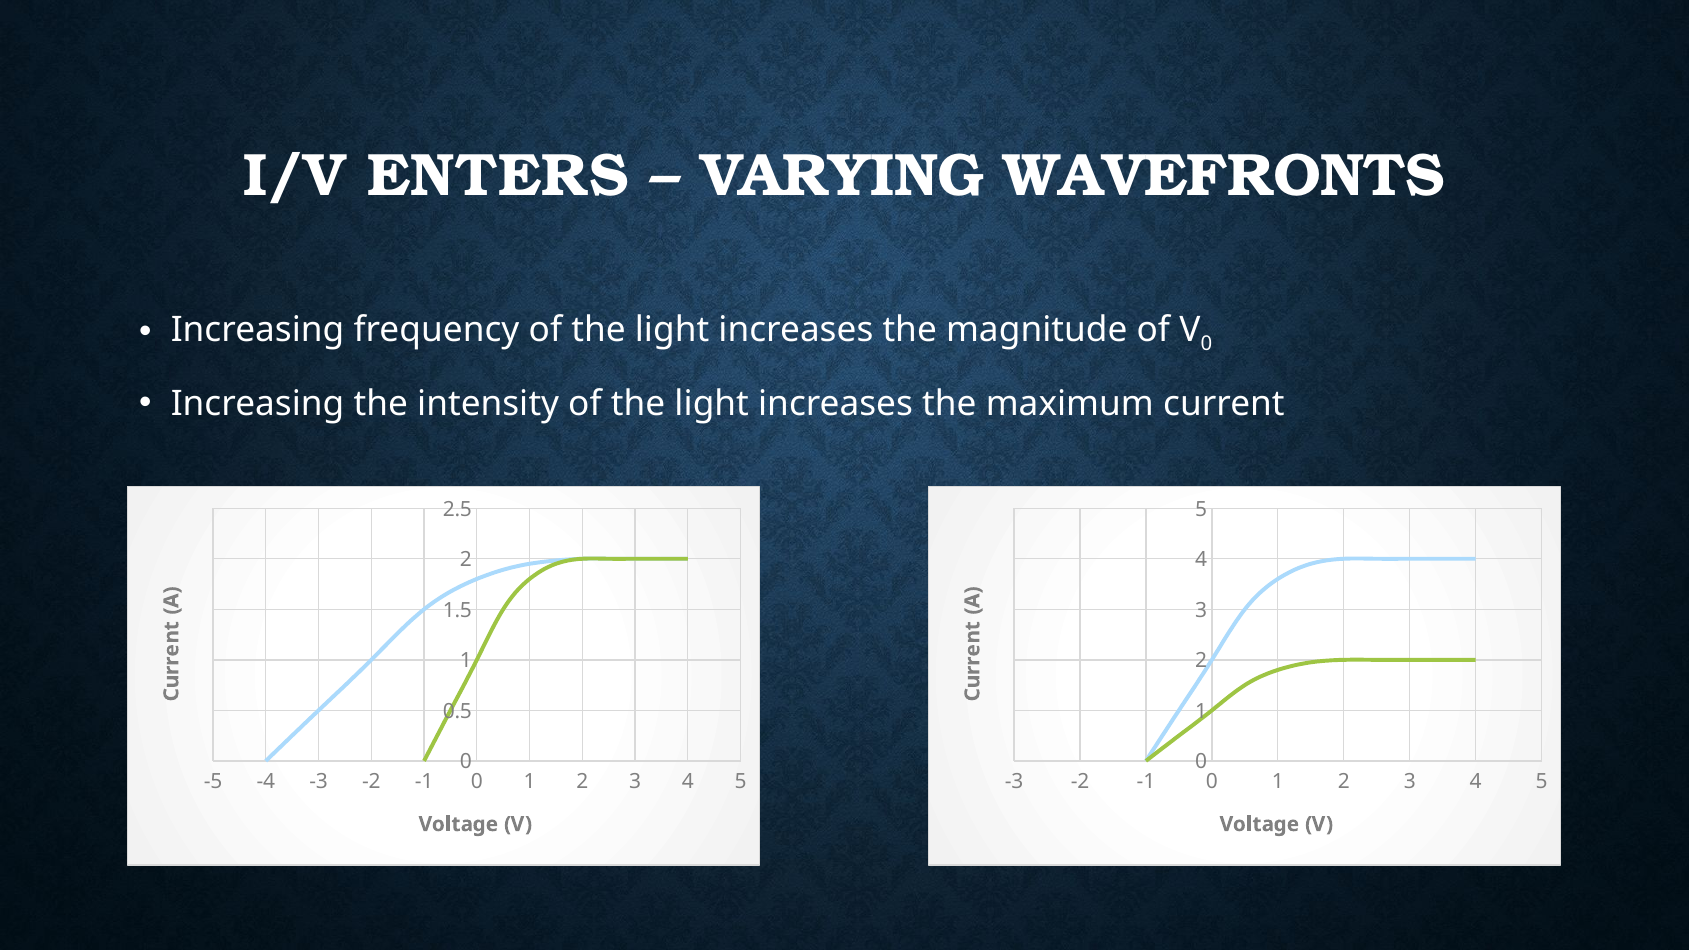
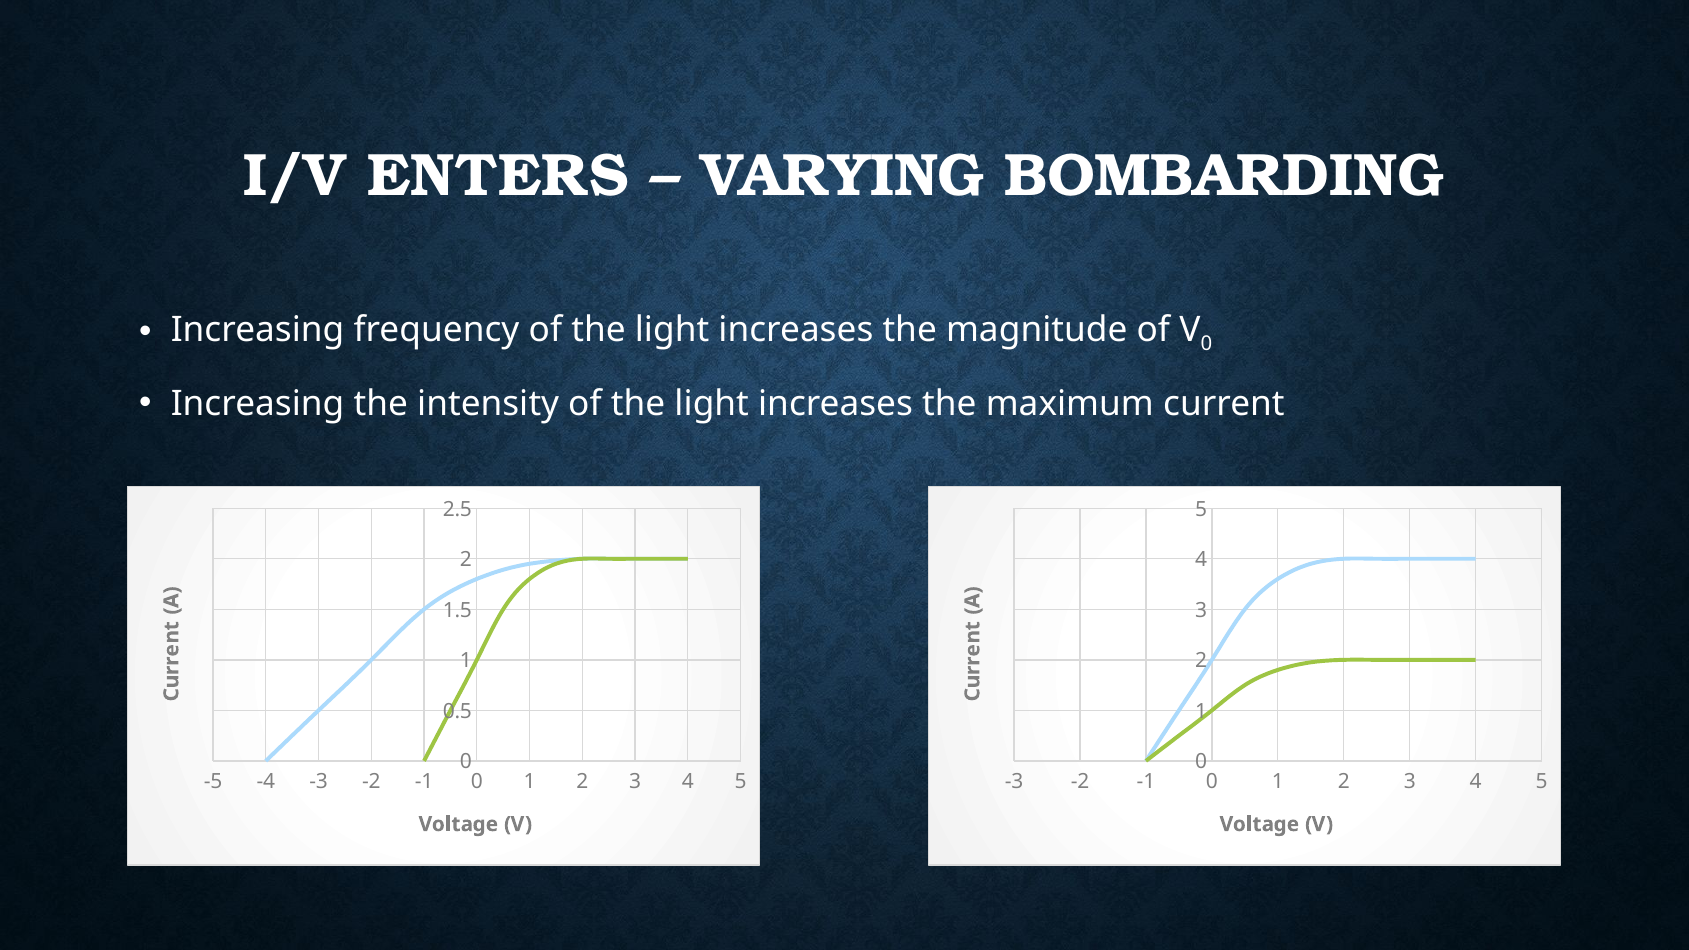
WAVEFRONTS: WAVEFRONTS -> BOMBARDING
